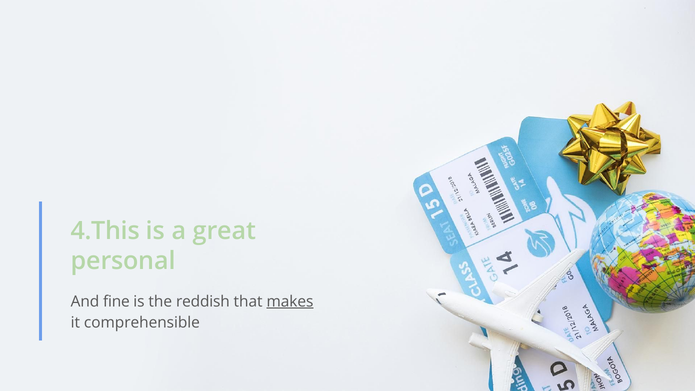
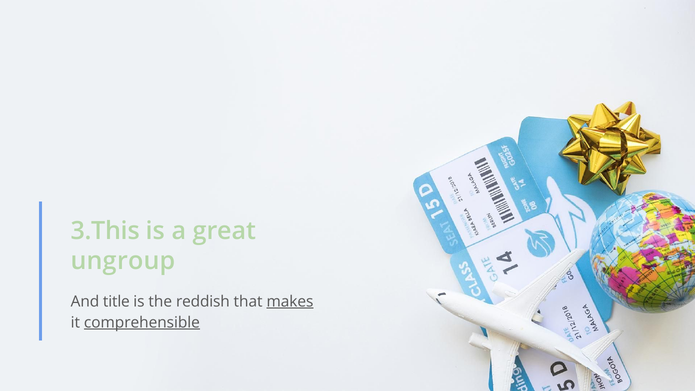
4.This: 4.This -> 3.This
personal: personal -> ungroup
fine: fine -> title
comprehensible underline: none -> present
